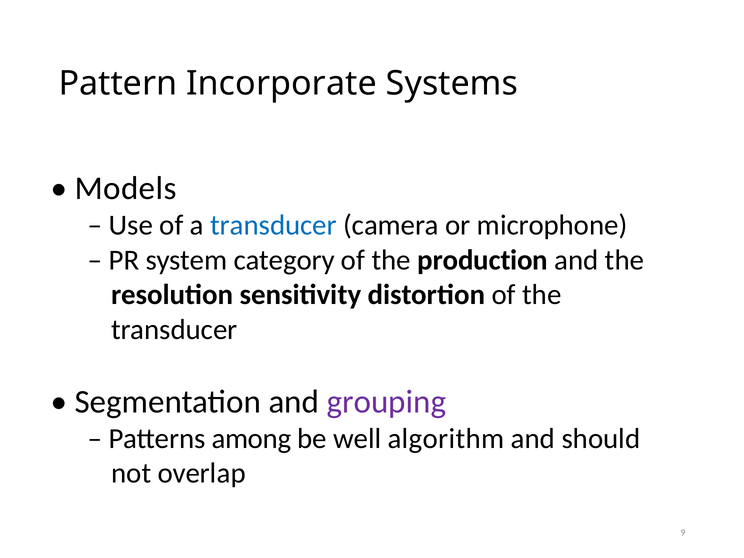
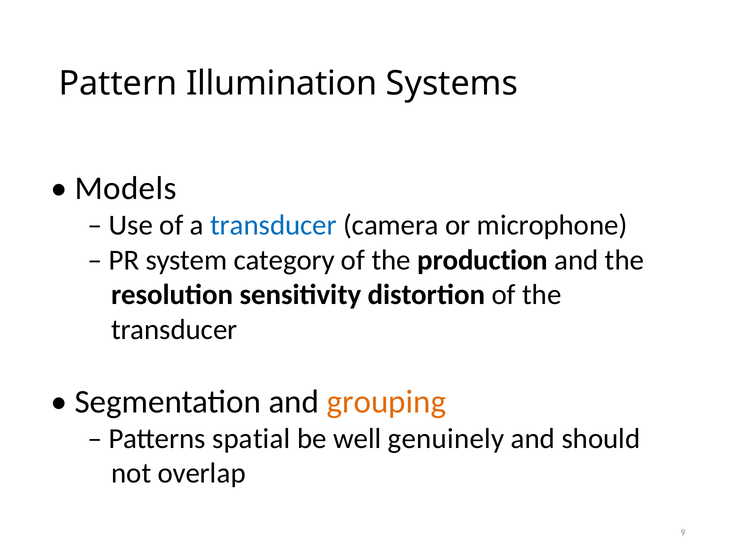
Incorporate: Incorporate -> Illumination
grouping colour: purple -> orange
among: among -> spatial
algorithm: algorithm -> genuinely
